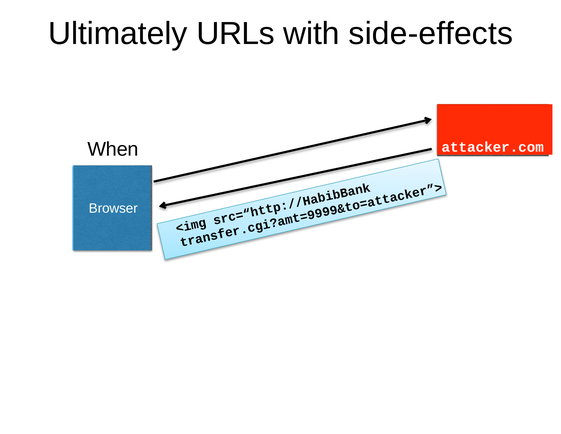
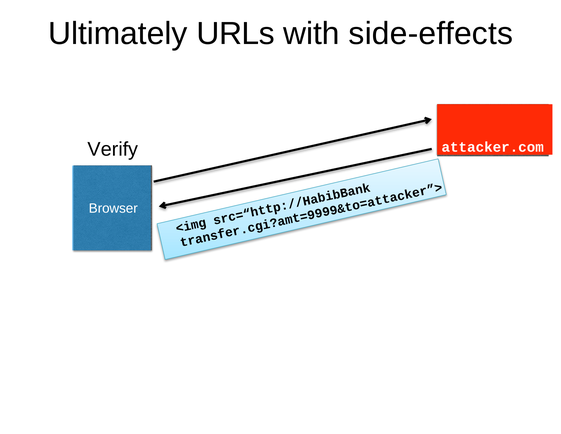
When: When -> Verify
